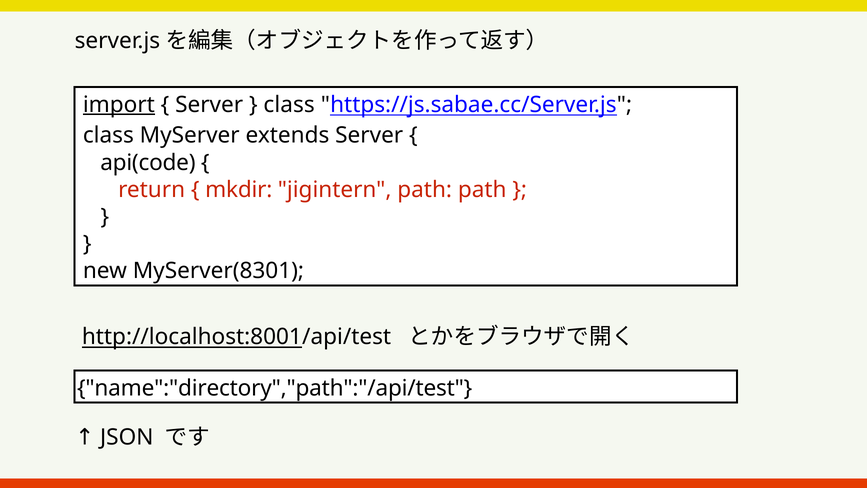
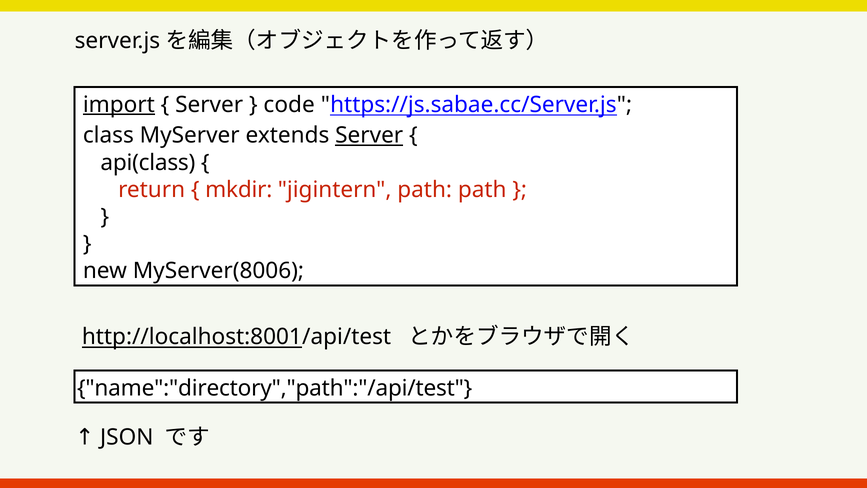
class at (289, 105): class -> code
Server at (369, 135) underline: none -> present
api(code: api(code -> api(class
MyServer(8301: MyServer(8301 -> MyServer(8006
